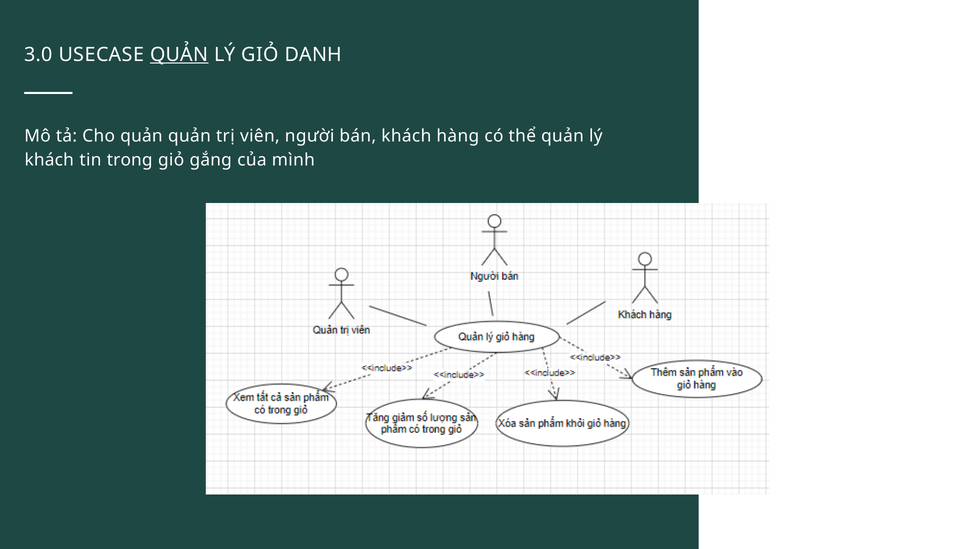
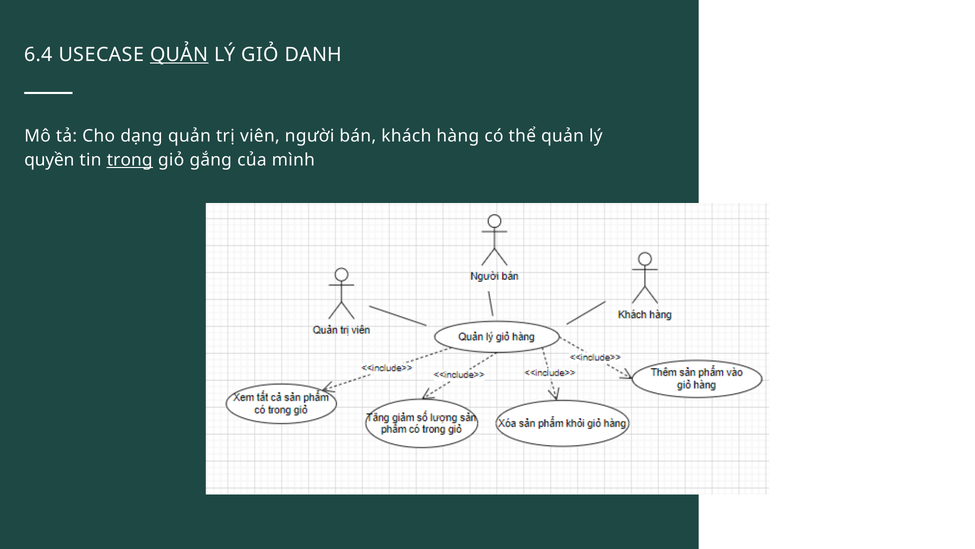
3.0: 3.0 -> 6.4
Cho quản: quản -> dạng
khách at (49, 160): khách -> quyền
trong underline: none -> present
